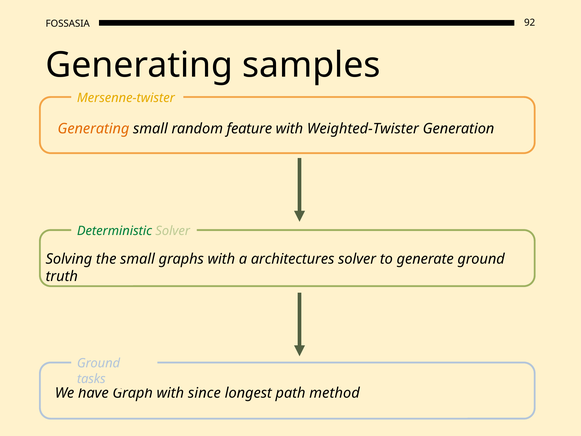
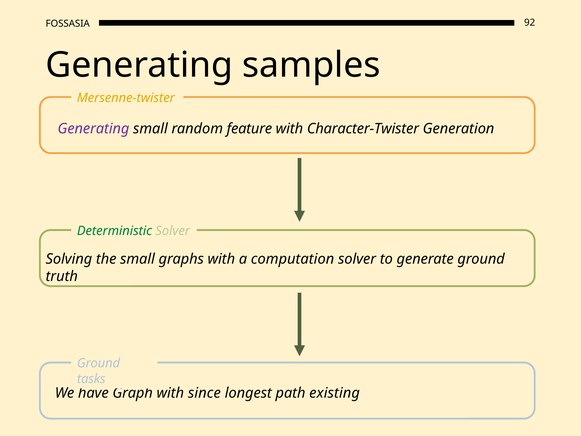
Generating at (93, 129) colour: orange -> purple
Weighted-Twister: Weighted-Twister -> Character-Twister
architectures: architectures -> computation
method: method -> existing
